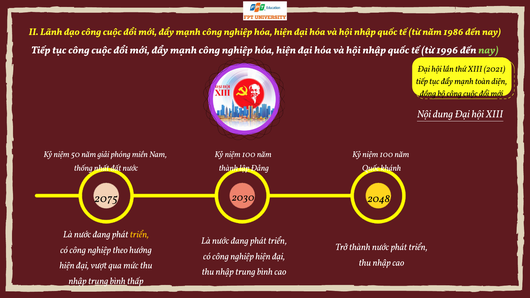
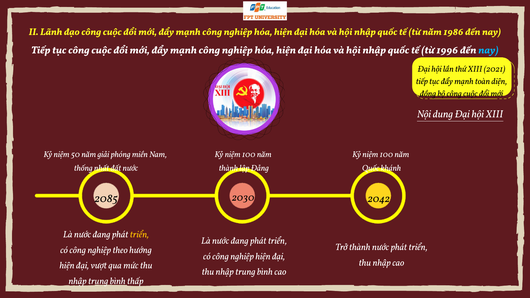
nay at (488, 50) colour: light green -> light blue
2075: 2075 -> 2085
2048: 2048 -> 2042
